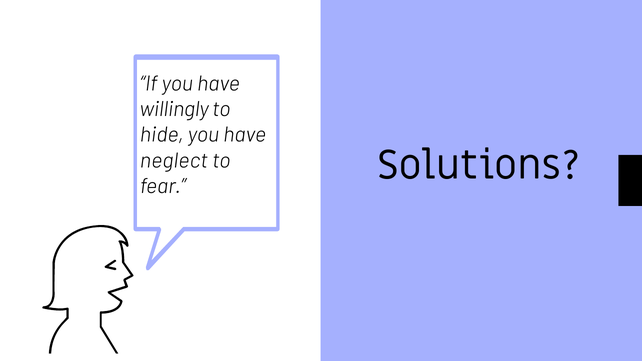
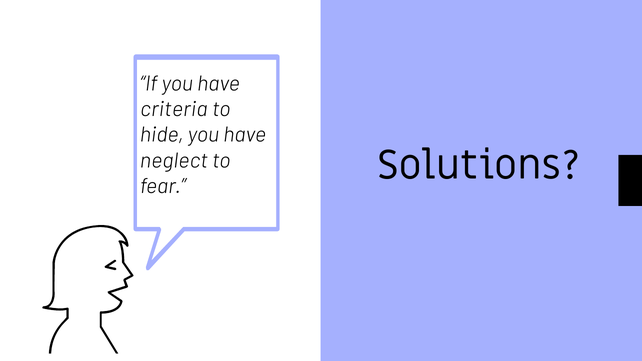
willingly: willingly -> criteria
